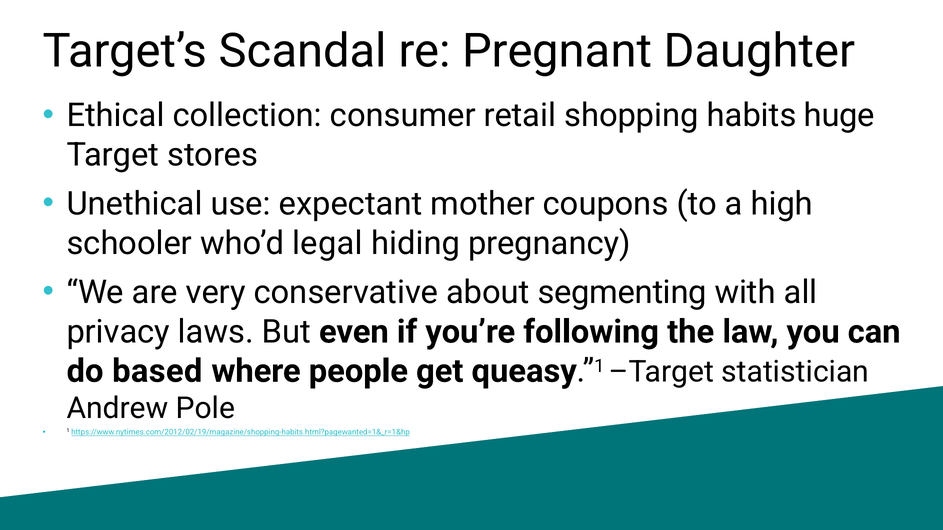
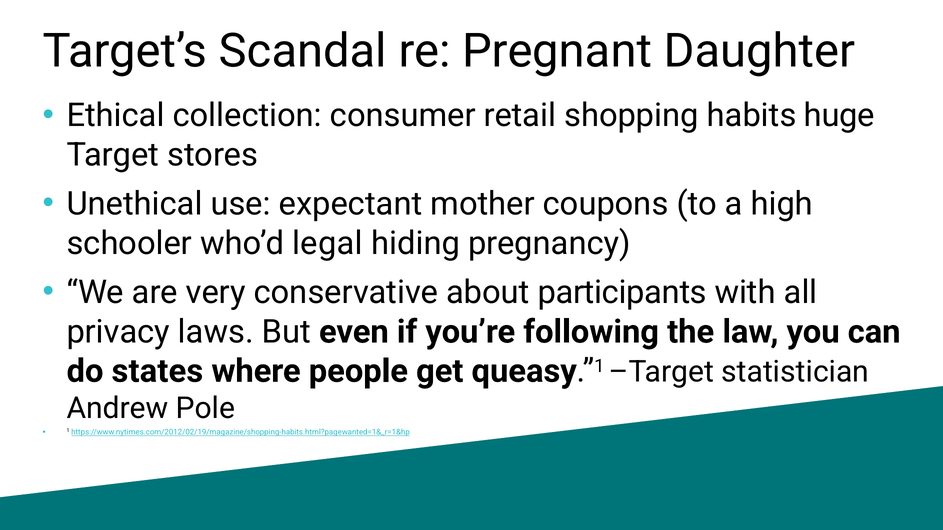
segmenting: segmenting -> participants
based: based -> states
